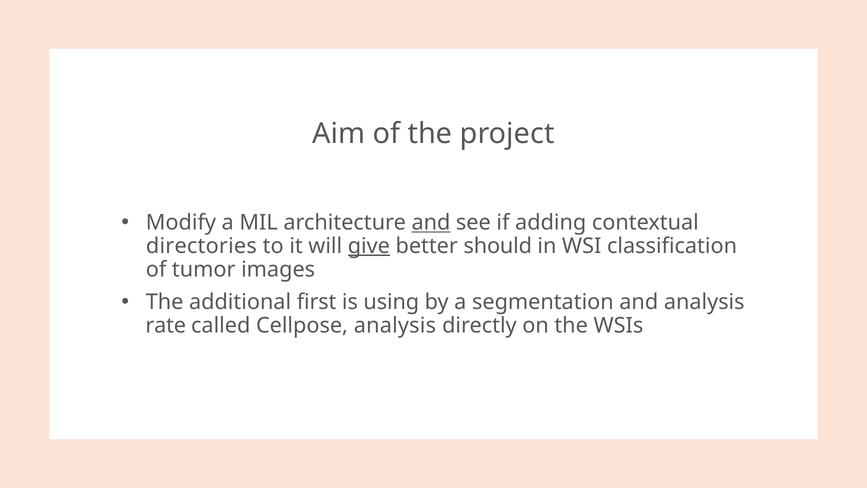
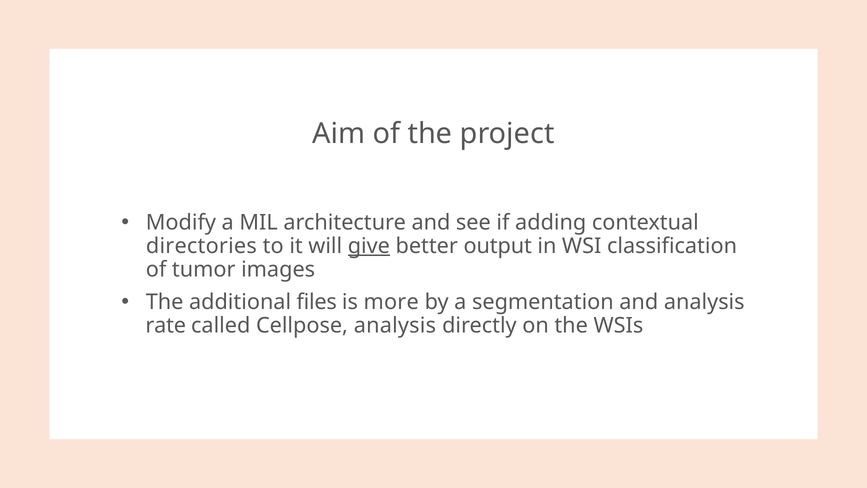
and at (431, 223) underline: present -> none
should: should -> output
first: first -> files
using: using -> more
